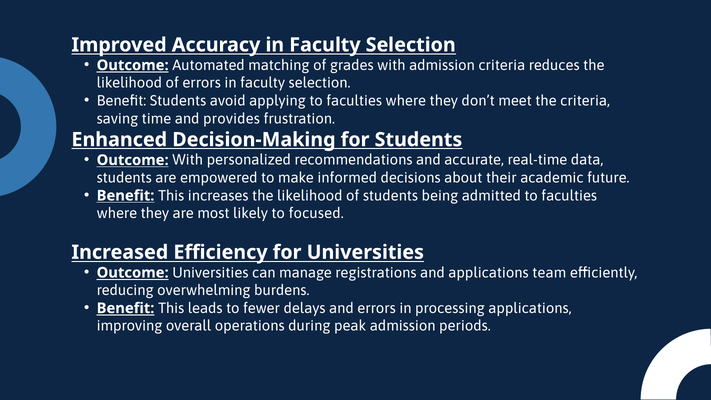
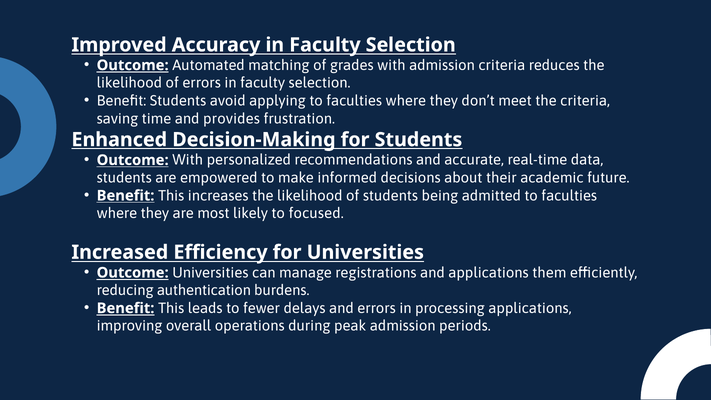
team: team -> them
overwhelming: overwhelming -> authentication
